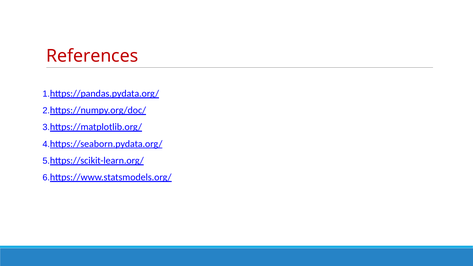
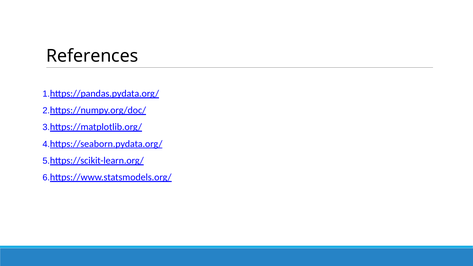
References colour: red -> black
